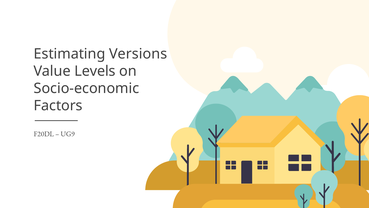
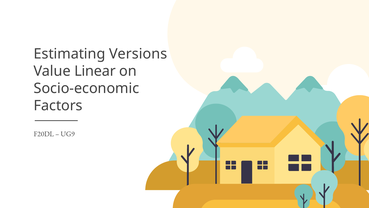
Levels: Levels -> Linear
